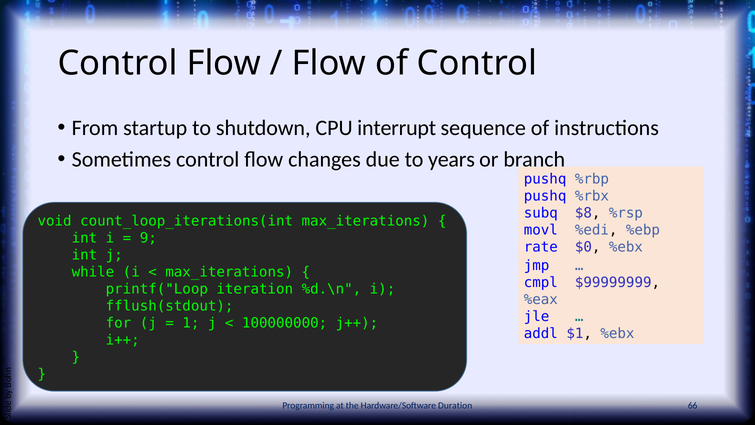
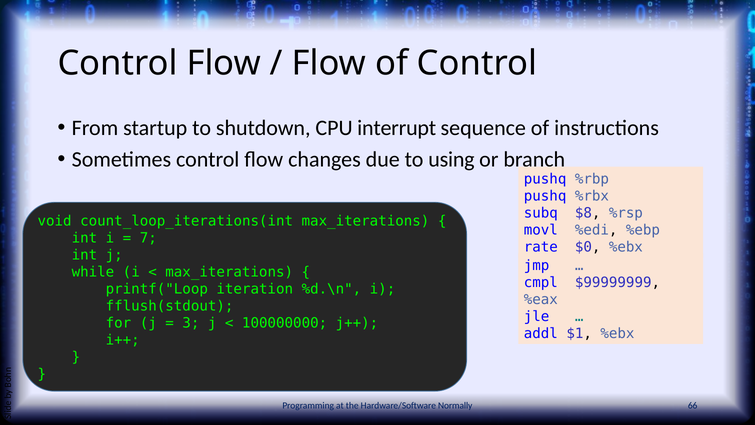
years: years -> using
9: 9 -> 7
1: 1 -> 3
Duration: Duration -> Normally
